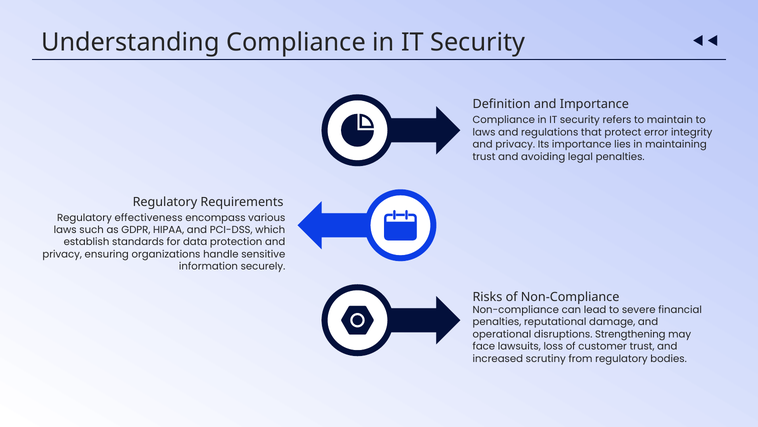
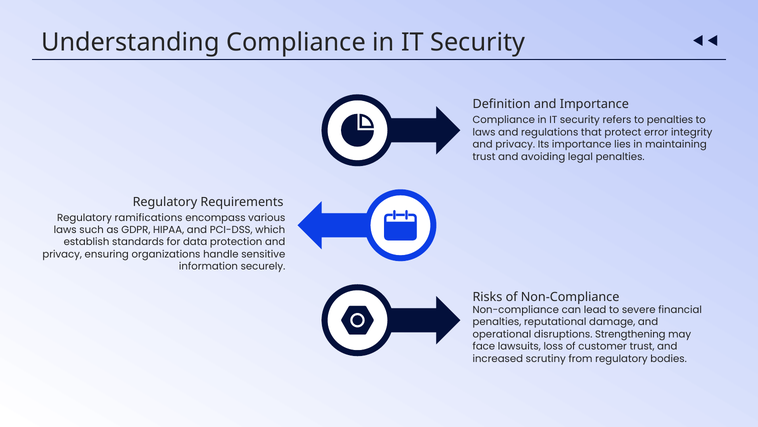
to maintain: maintain -> penalties
effectiveness: effectiveness -> ramifications
